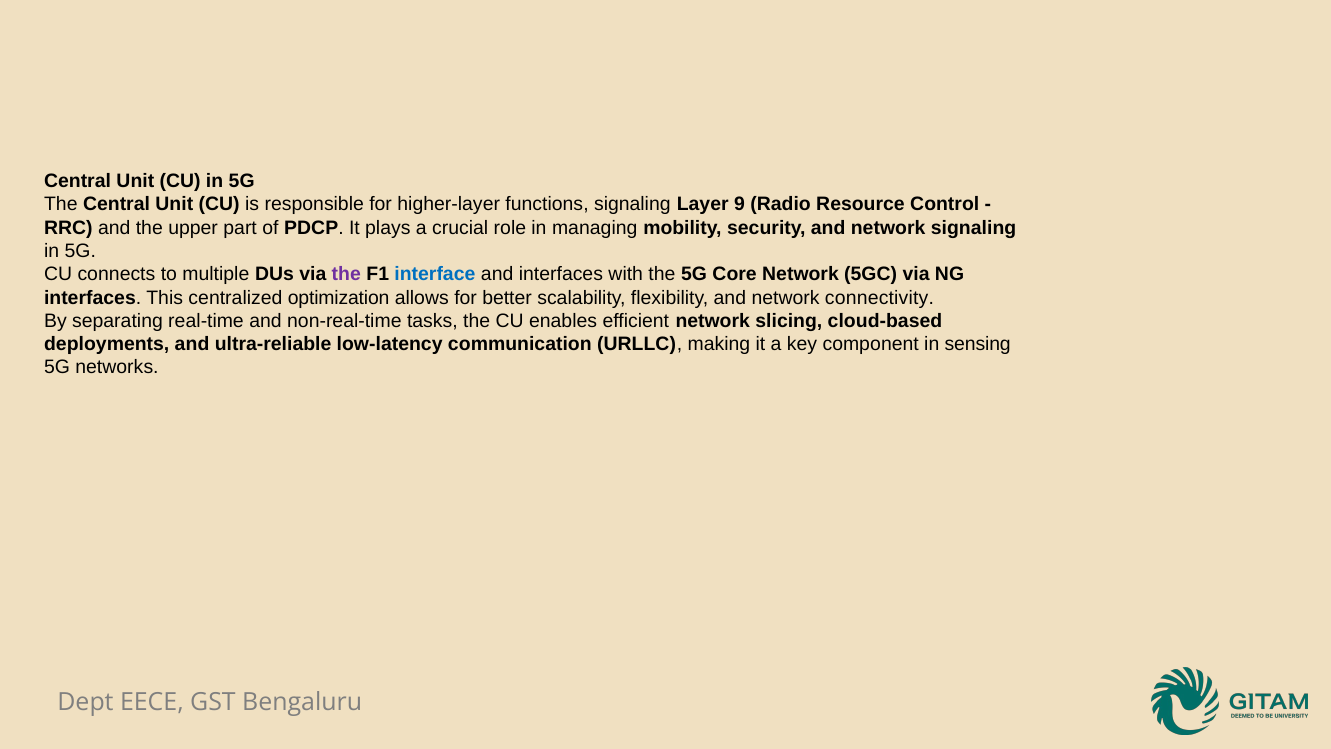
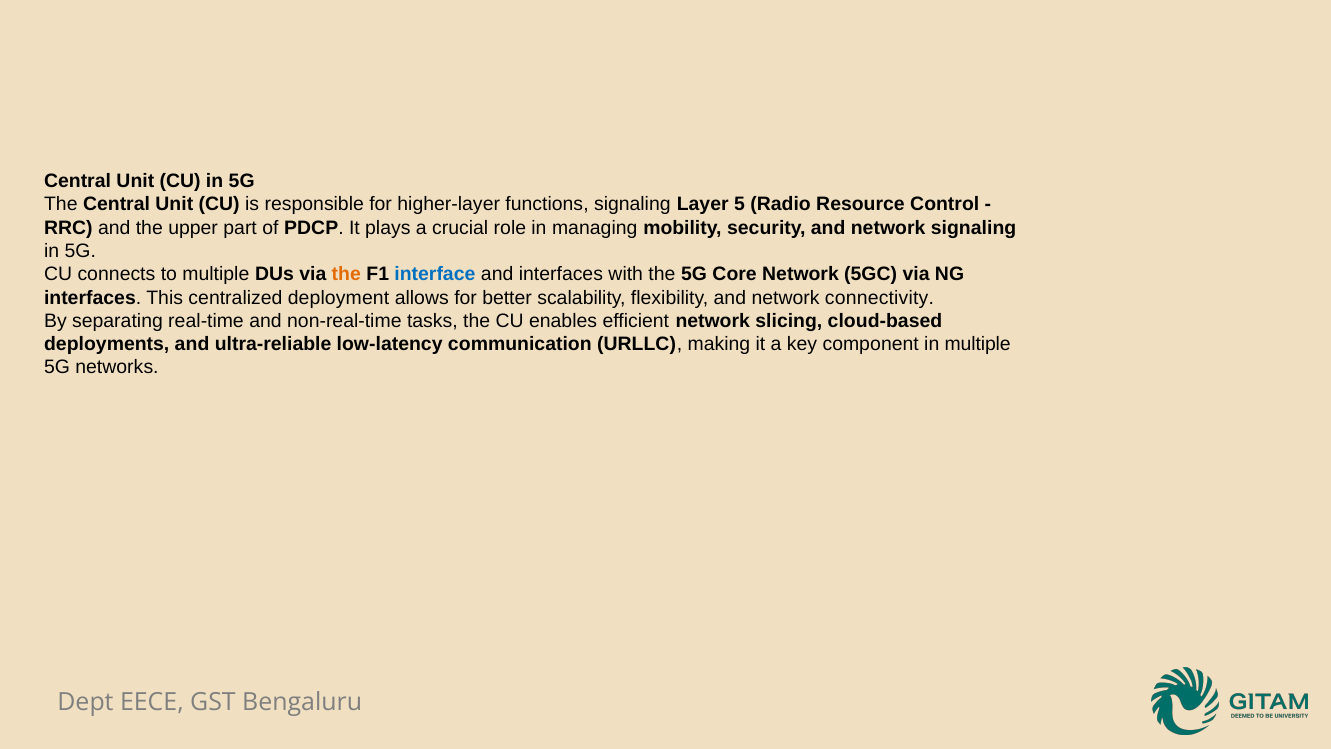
9: 9 -> 5
the at (346, 274) colour: purple -> orange
optimization: optimization -> deployment
in sensing: sensing -> multiple
